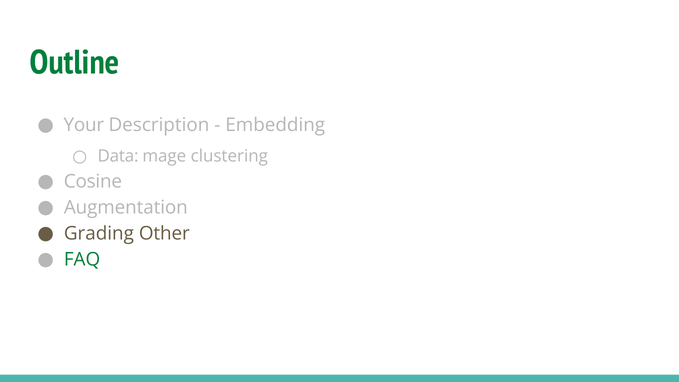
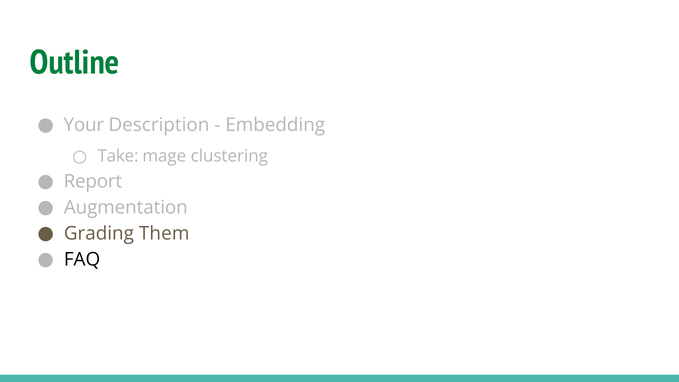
Data: Data -> Take
Cosine: Cosine -> Report
Other: Other -> Them
FAQ colour: green -> black
